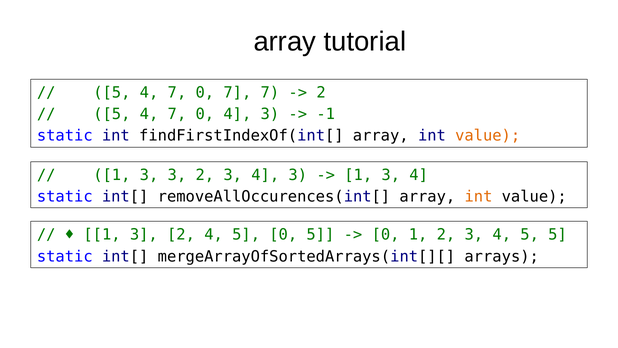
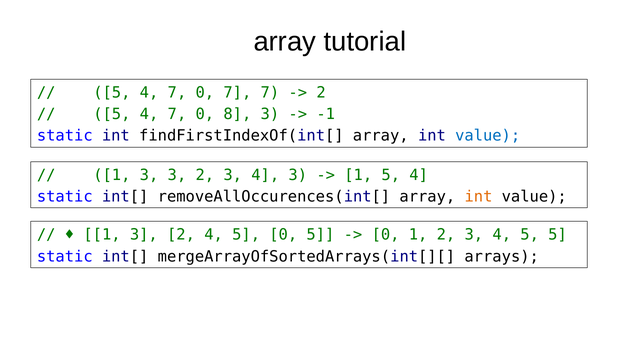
0 4: 4 -> 8
value at (488, 136) colour: orange -> blue
3 at (391, 175): 3 -> 5
